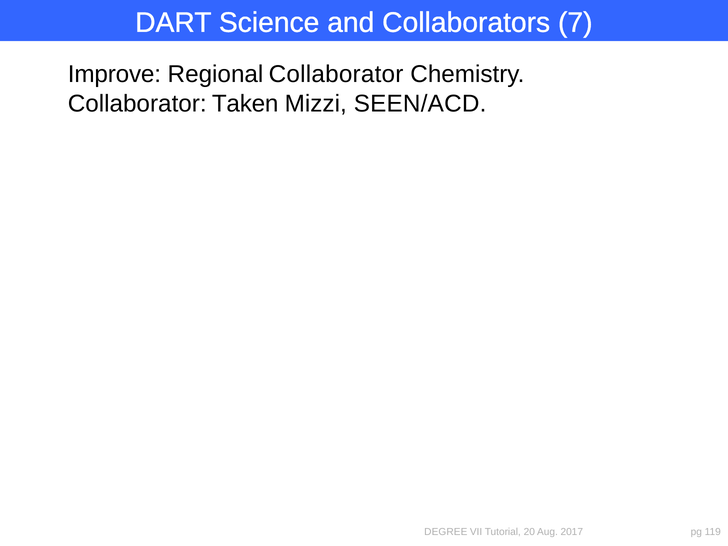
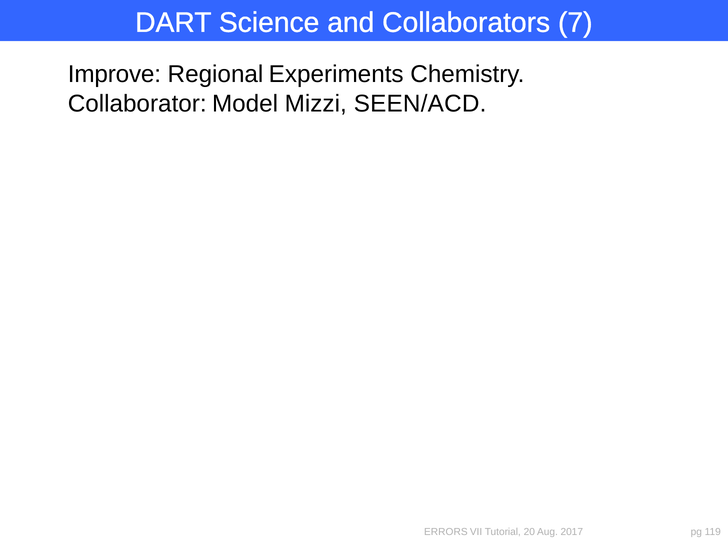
Regional Collaborator: Collaborator -> Experiments
Taken: Taken -> Model
DEGREE: DEGREE -> ERRORS
